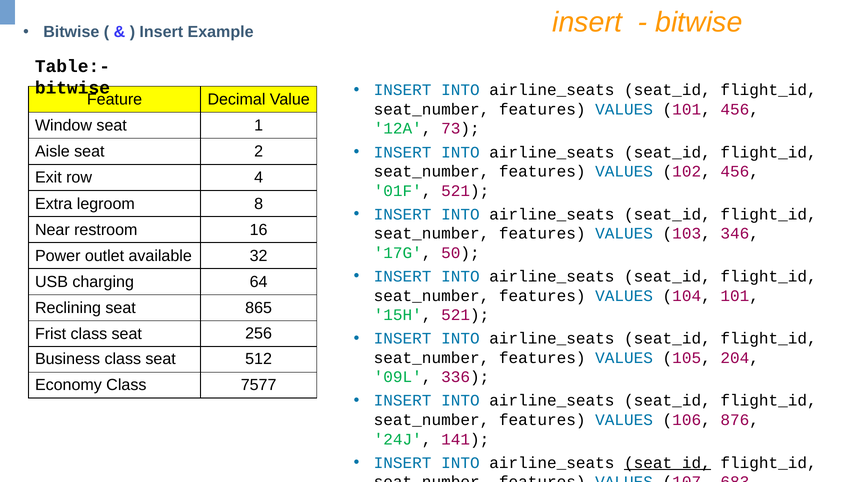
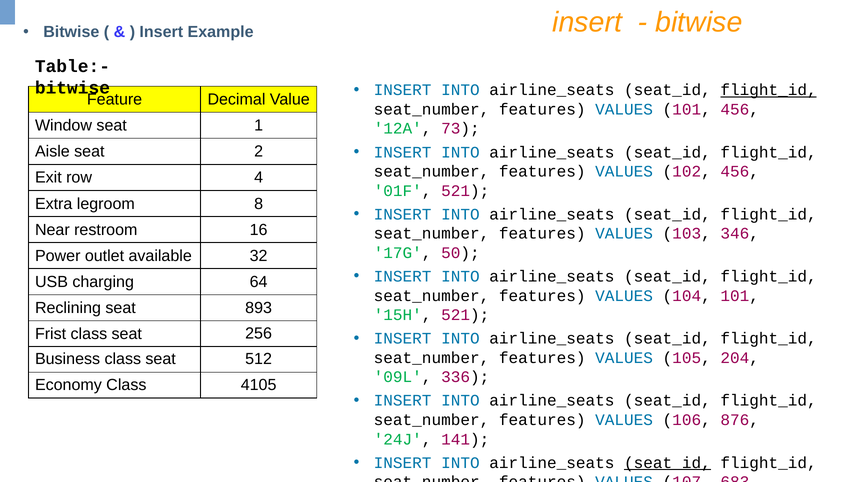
flight_id at (769, 90) underline: none -> present
865: 865 -> 893
7577: 7577 -> 4105
